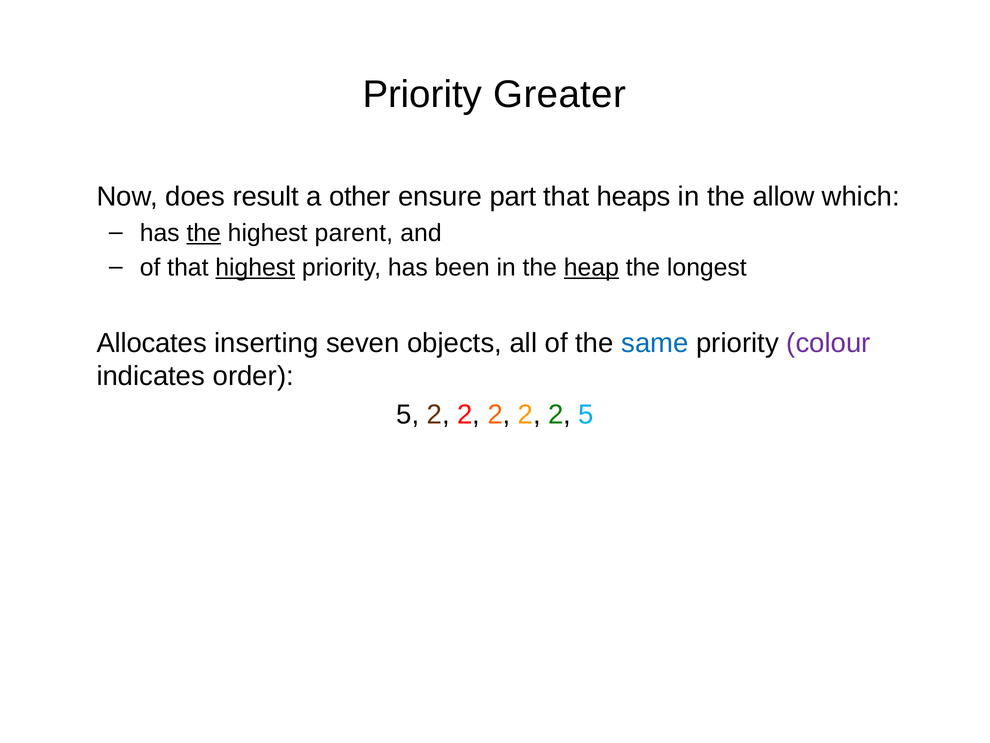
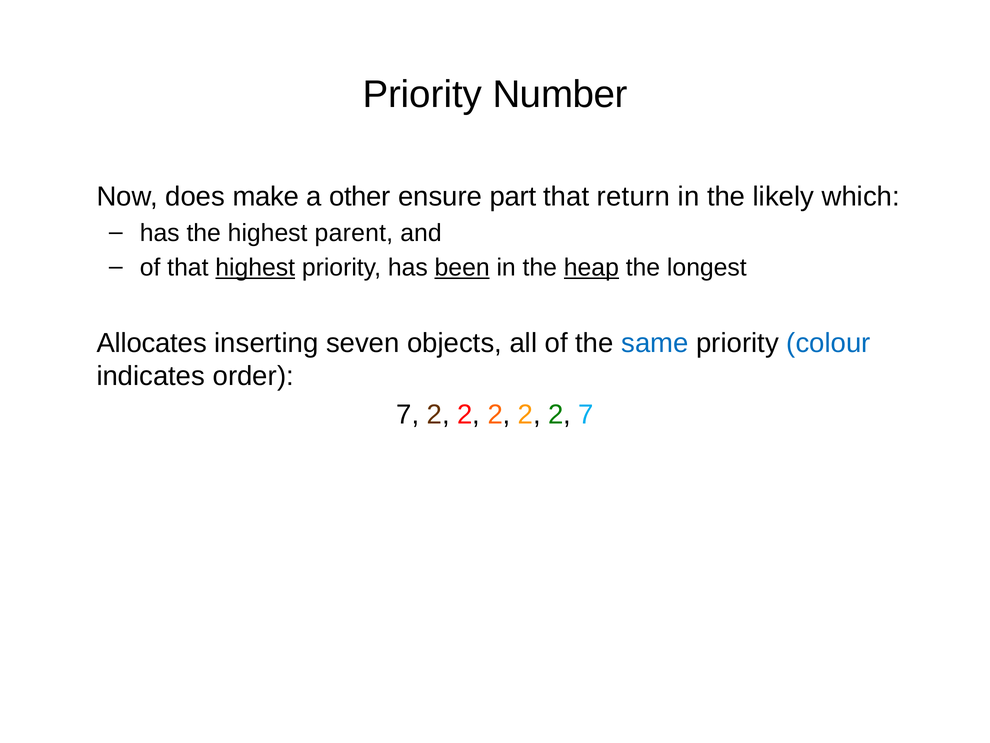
Greater: Greater -> Number
result: result -> make
heaps: heaps -> return
allow: allow -> likely
the at (204, 233) underline: present -> none
been underline: none -> present
colour colour: purple -> blue
5 at (408, 414): 5 -> 7
2 5: 5 -> 7
